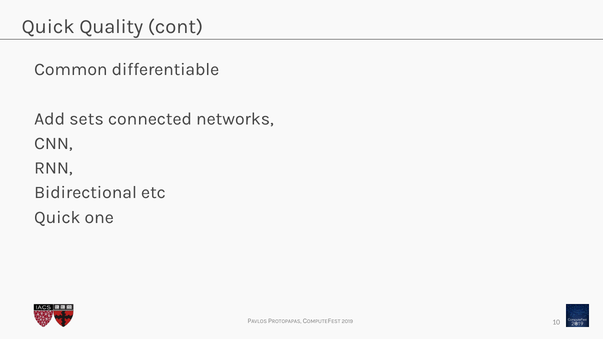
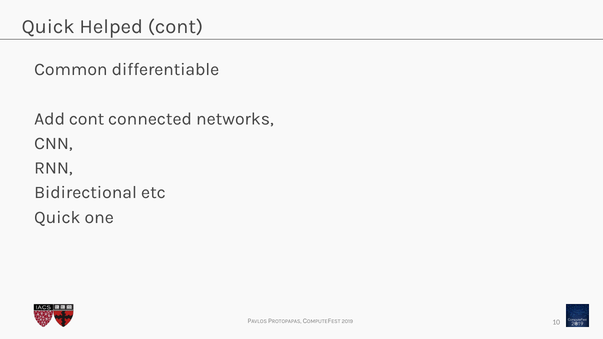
Quality: Quality -> Helped
Add sets: sets -> cont
